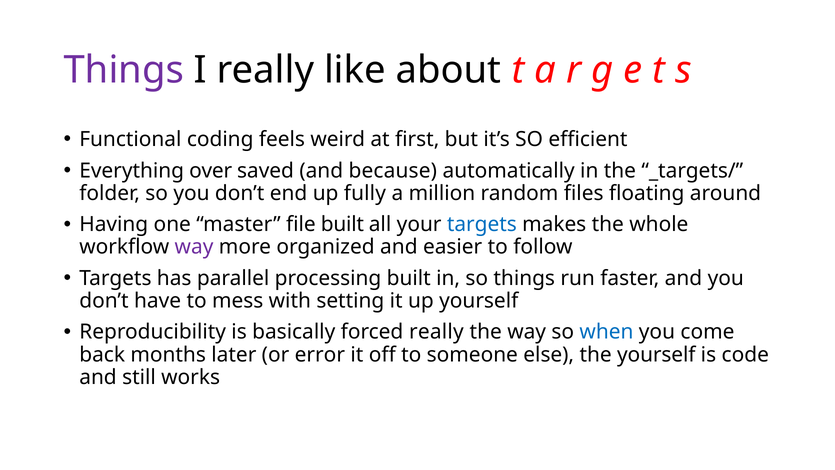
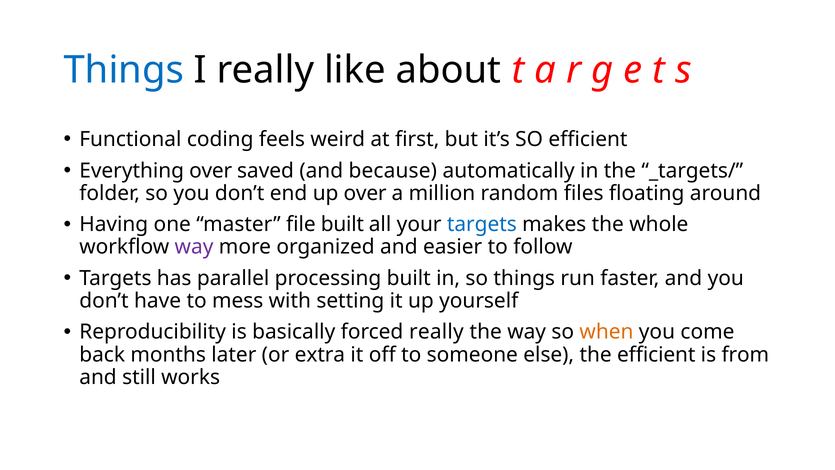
Things at (124, 70) colour: purple -> blue
up fully: fully -> over
when colour: blue -> orange
error: error -> extra
the yourself: yourself -> efficient
code: code -> from
